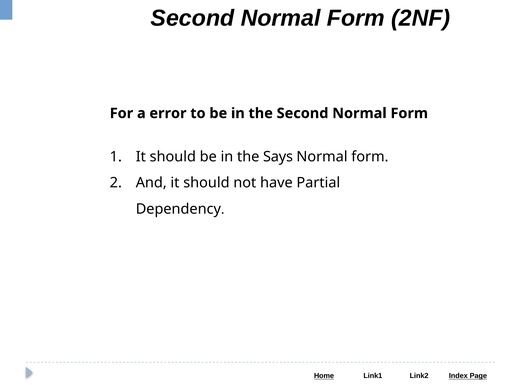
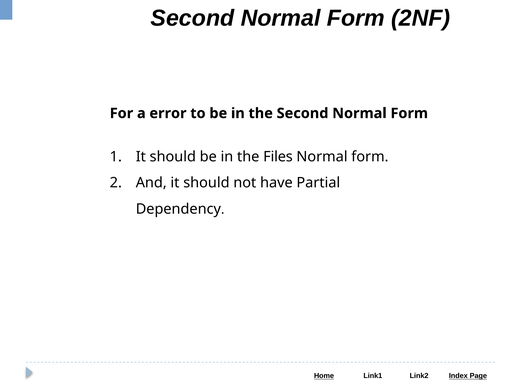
Says: Says -> Files
